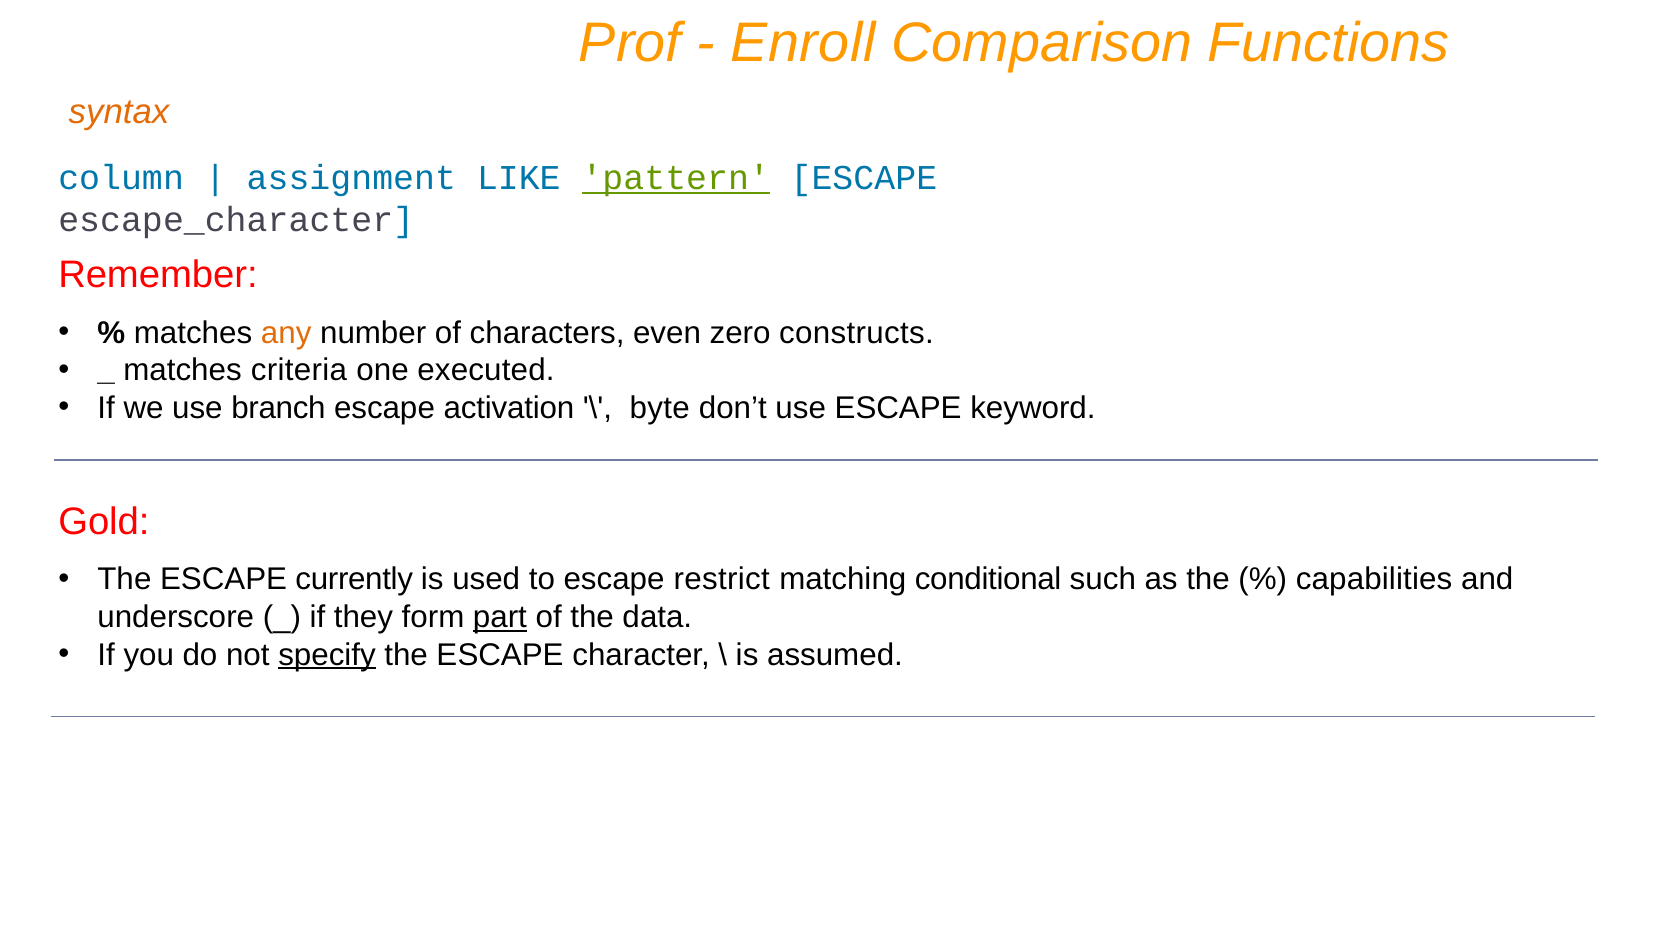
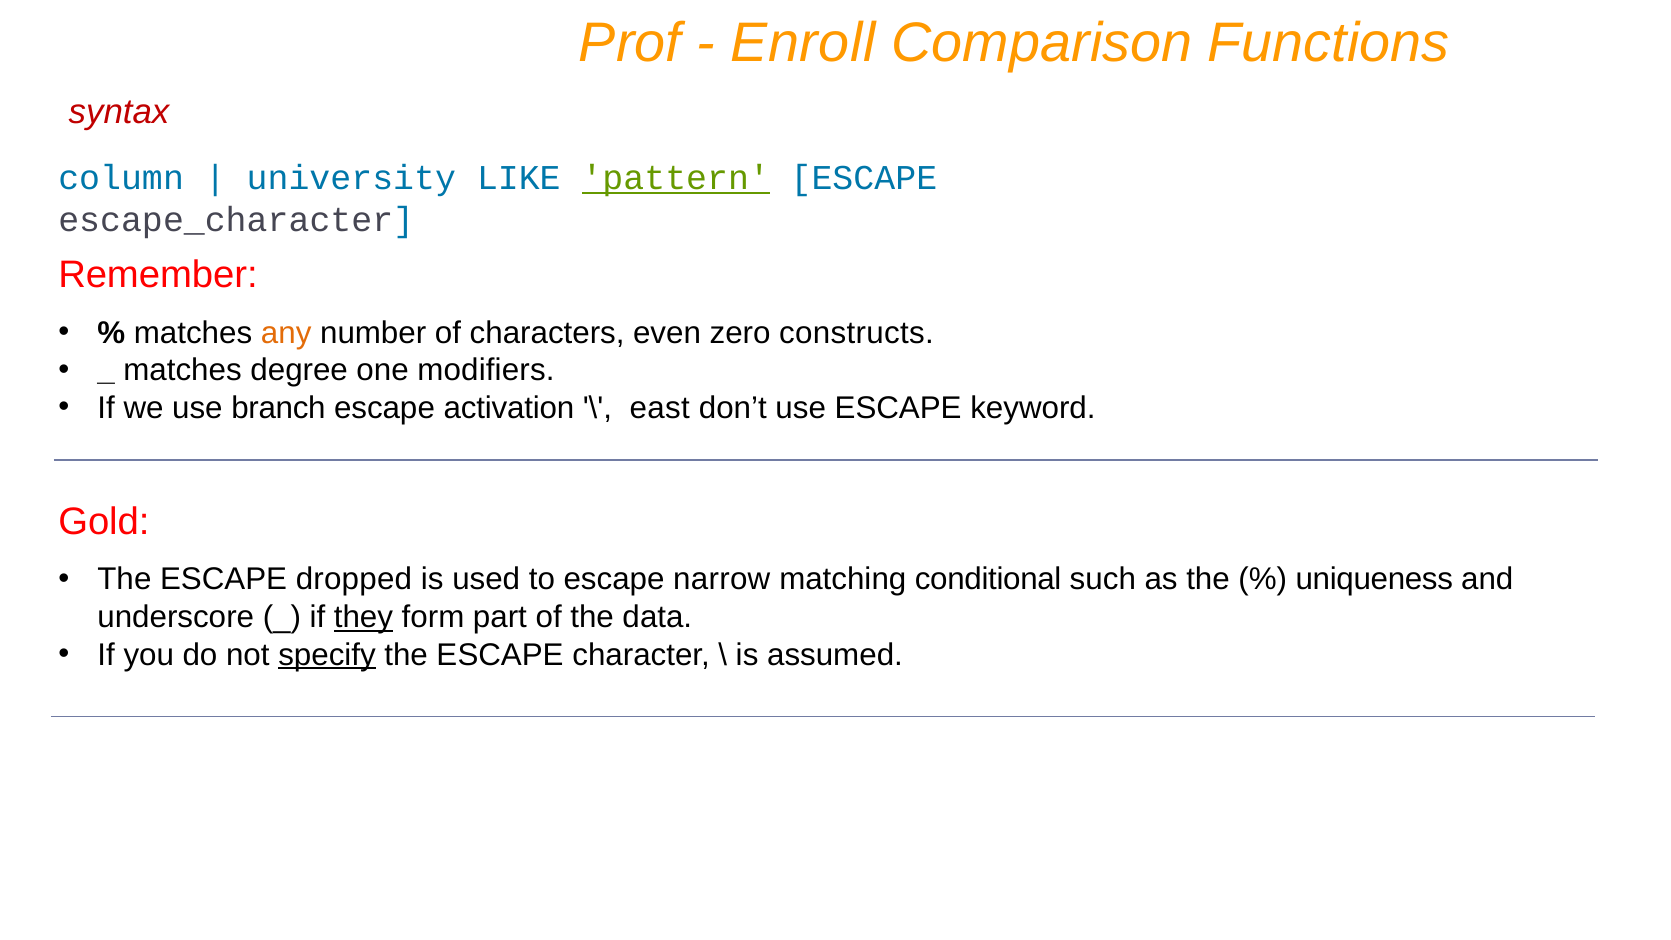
syntax colour: orange -> red
assignment: assignment -> university
criteria: criteria -> degree
executed: executed -> modifiers
byte: byte -> east
currently: currently -> dropped
restrict: restrict -> narrow
capabilities: capabilities -> uniqueness
they underline: none -> present
part underline: present -> none
